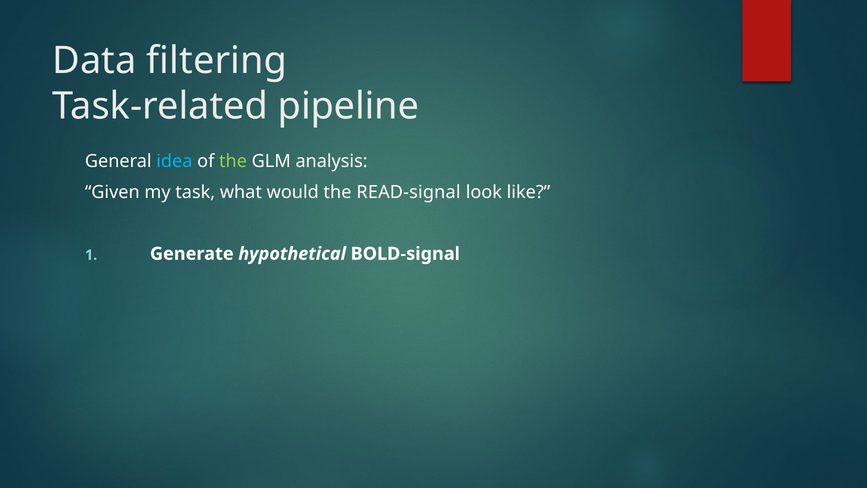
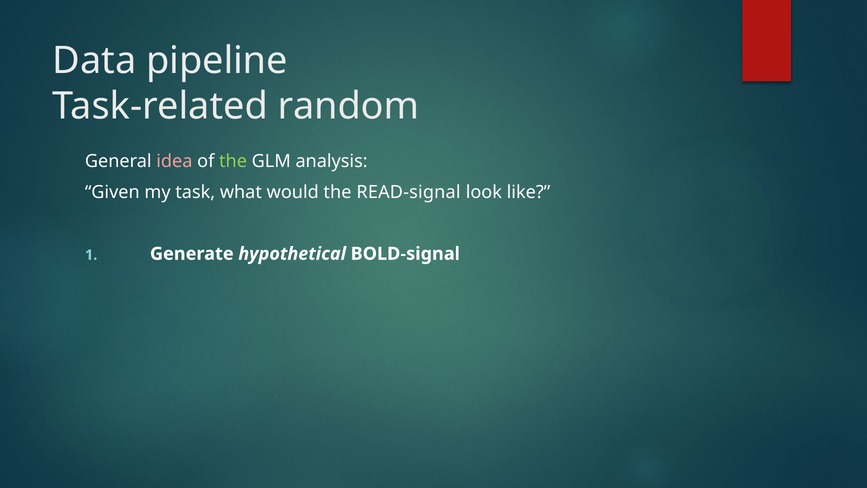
filtering: filtering -> pipeline
pipeline: pipeline -> random
idea colour: light blue -> pink
